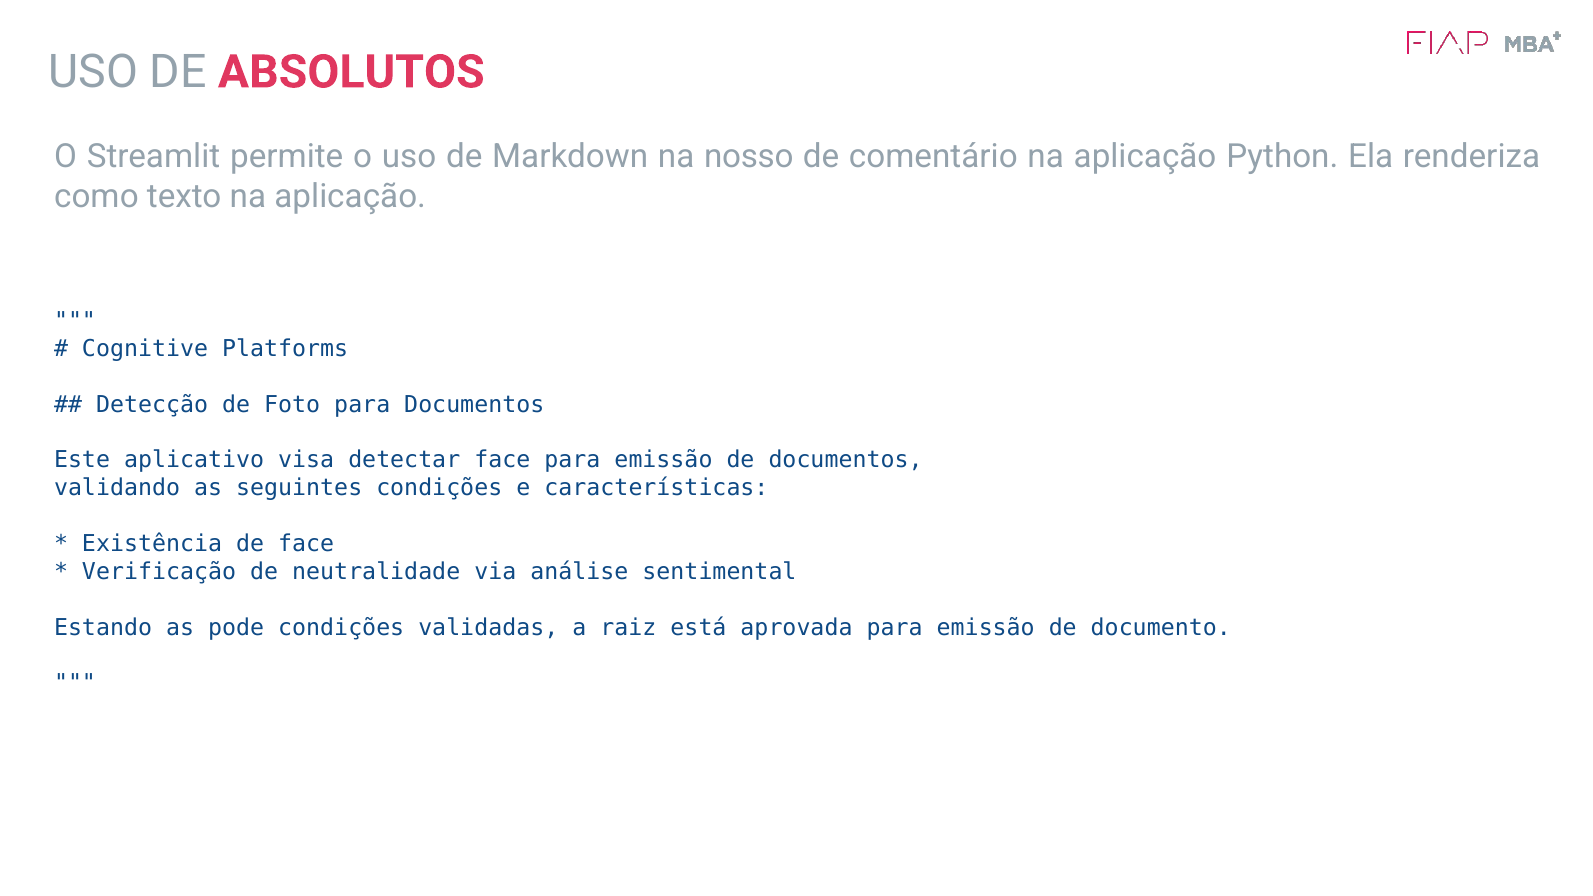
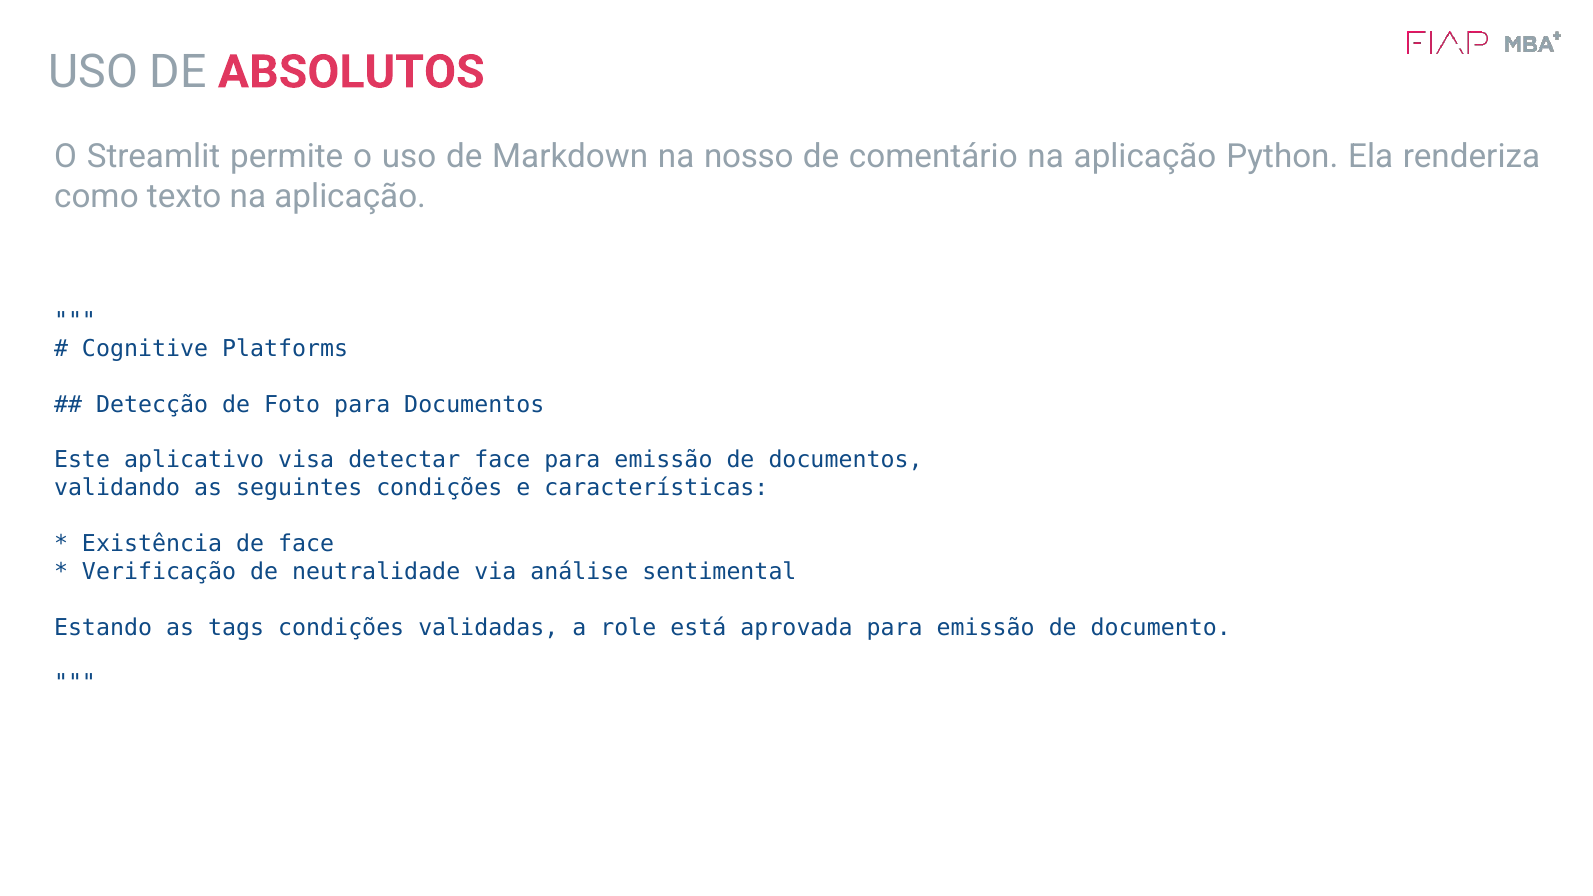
pode: pode -> tags
raiz: raiz -> role
